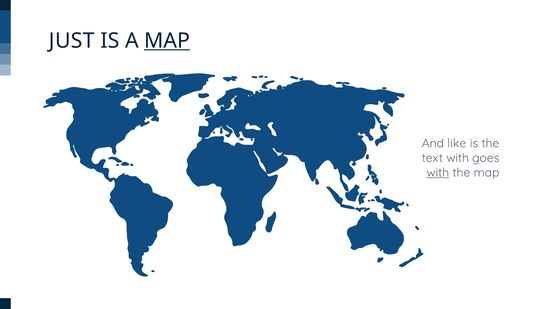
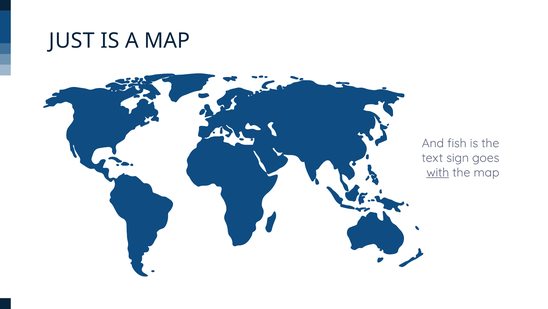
MAP at (167, 41) underline: present -> none
like: like -> fish
text with: with -> sign
